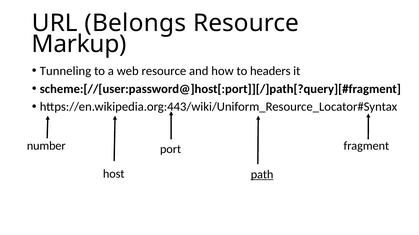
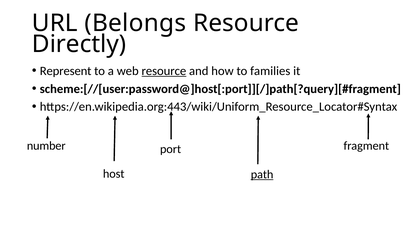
Markup: Markup -> Directly
Tunneling: Tunneling -> Represent
resource at (164, 71) underline: none -> present
headers: headers -> families
